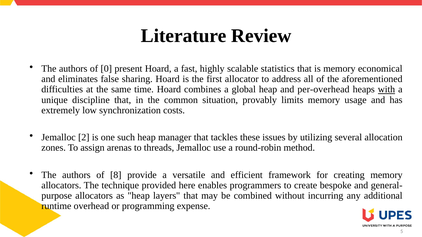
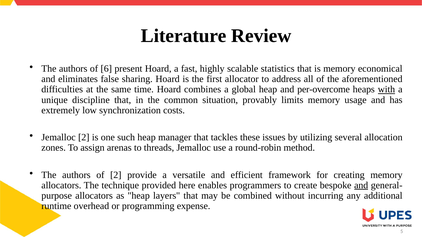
0: 0 -> 6
per-overhead: per-overhead -> per-overcome
of 8: 8 -> 2
and at (361, 186) underline: none -> present
